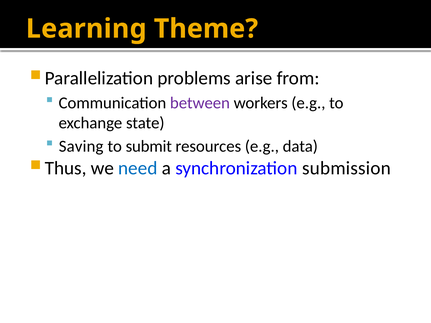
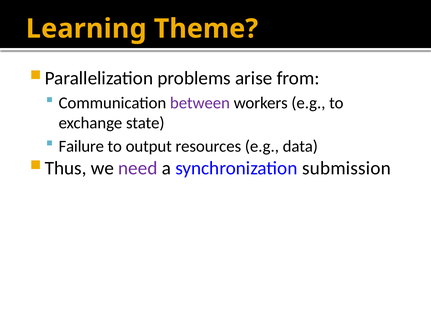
Saving: Saving -> Failure
submit: submit -> output
need colour: blue -> purple
